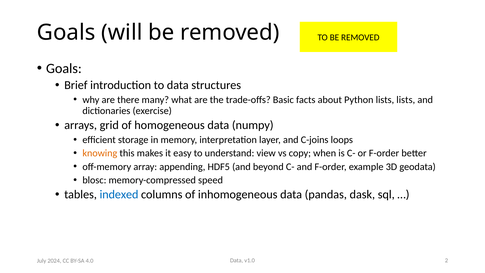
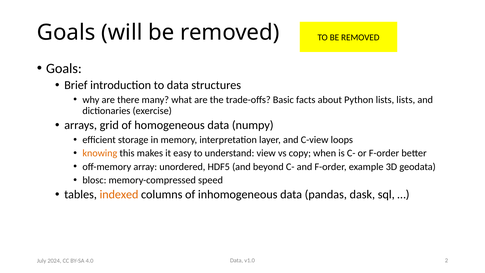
C-joins: C-joins -> C-view
appending: appending -> unordered
indexed colour: blue -> orange
